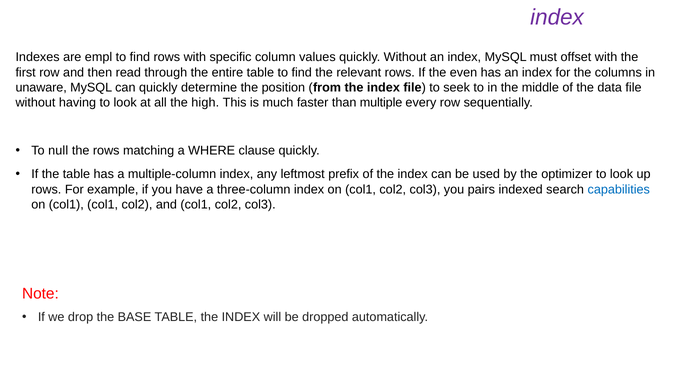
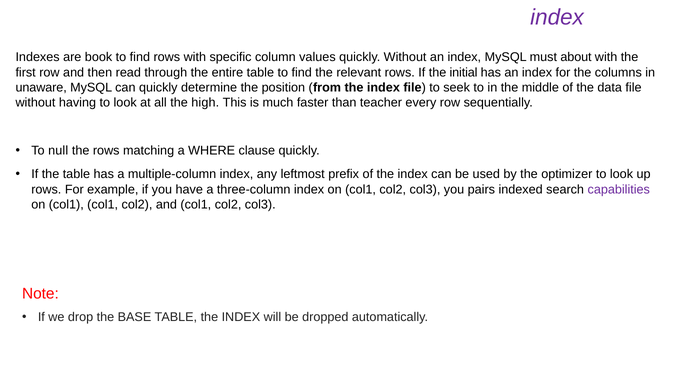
empl: empl -> book
offset: offset -> about
even: even -> initial
multiple: multiple -> teacher
capabilities colour: blue -> purple
